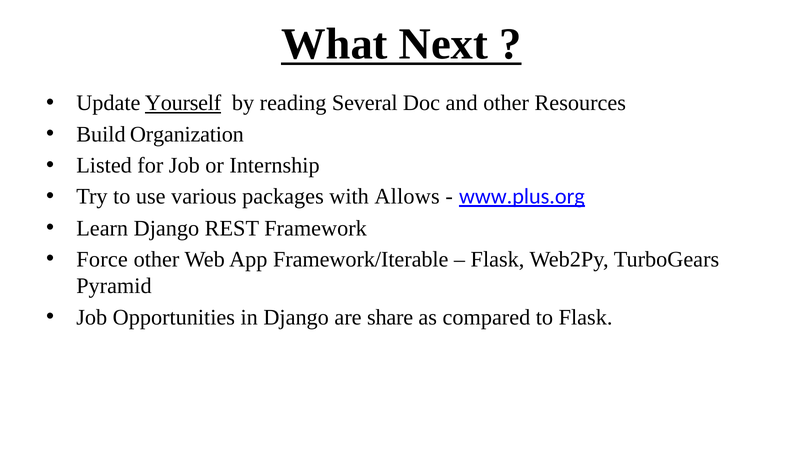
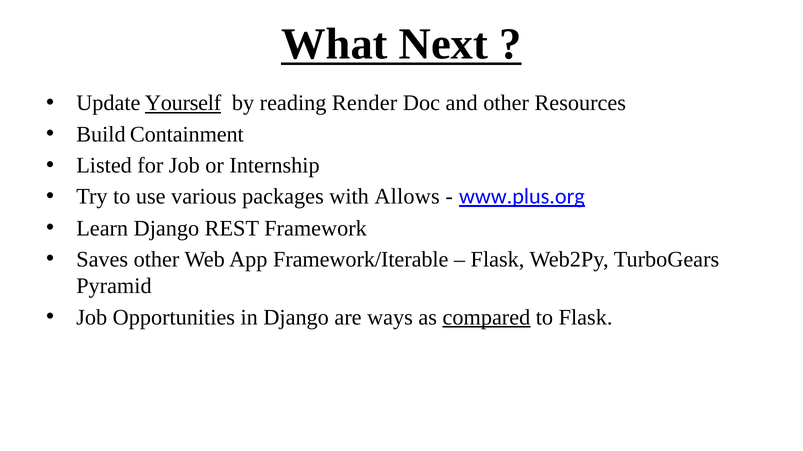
Several: Several -> Render
Organization: Organization -> Containment
Force: Force -> Saves
share: share -> ways
compared underline: none -> present
